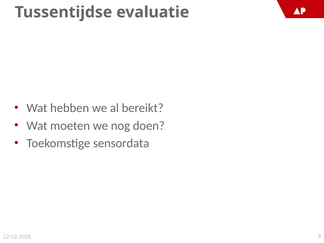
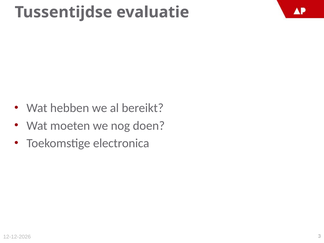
sensordata: sensordata -> electronica
